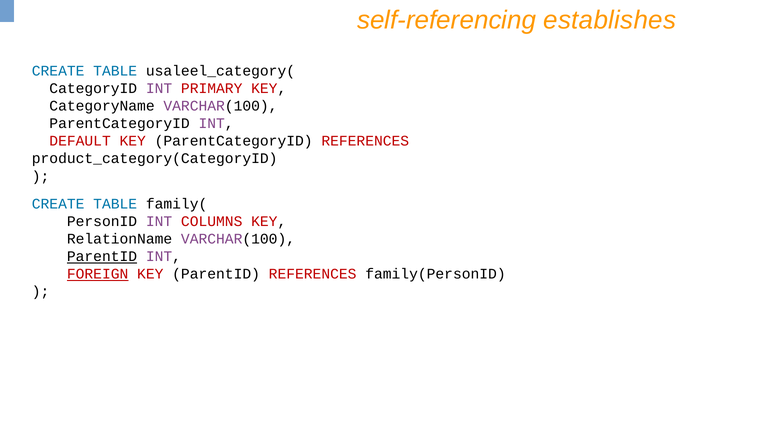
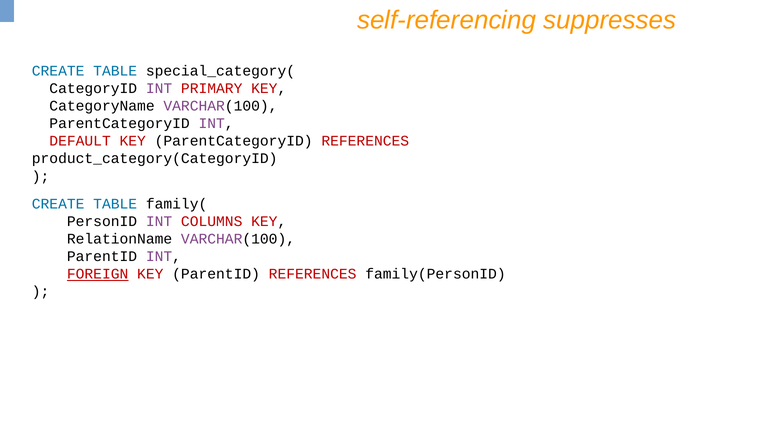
establishes: establishes -> suppresses
usaleel_category(: usaleel_category( -> special_category(
ParentID at (102, 256) underline: present -> none
